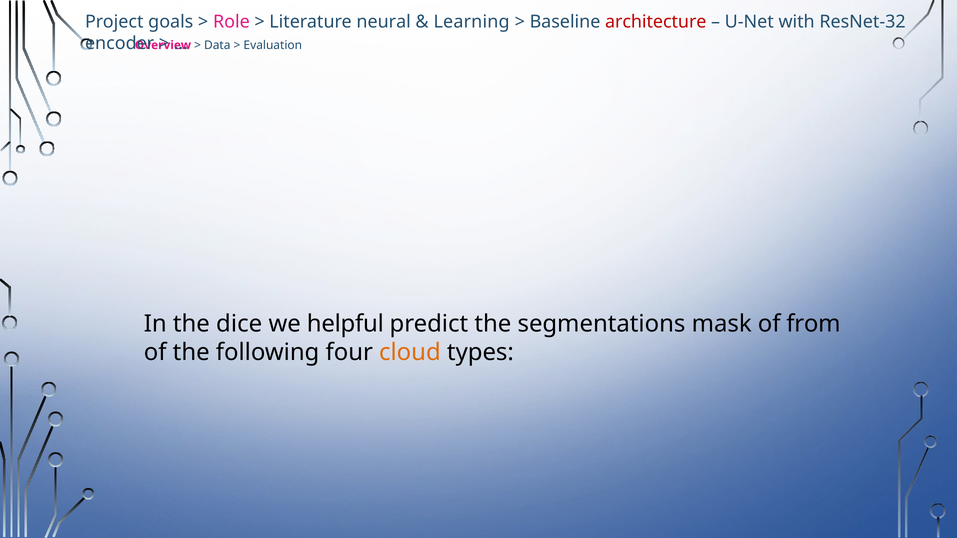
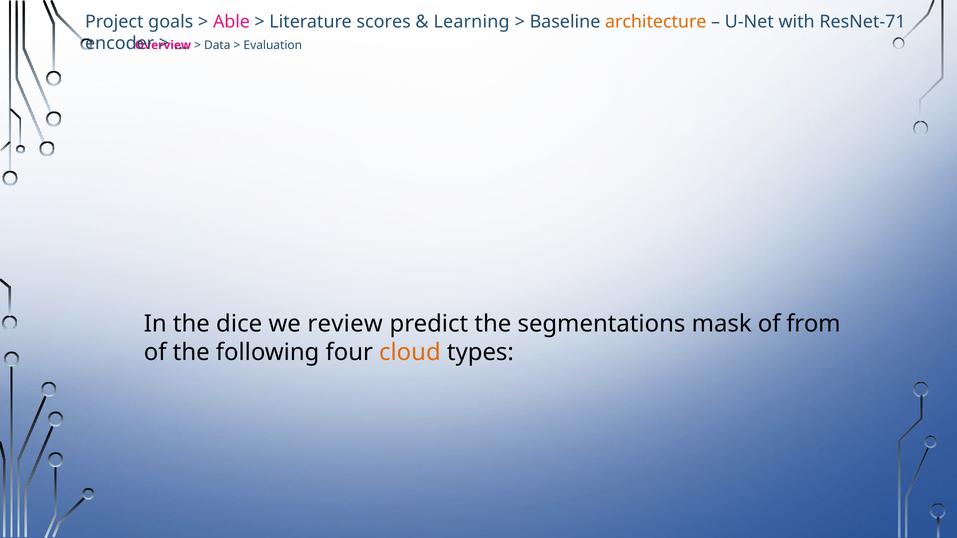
Role: Role -> Able
neural: neural -> scores
architecture colour: red -> orange
ResNet-32: ResNet-32 -> ResNet-71
helpful: helpful -> review
